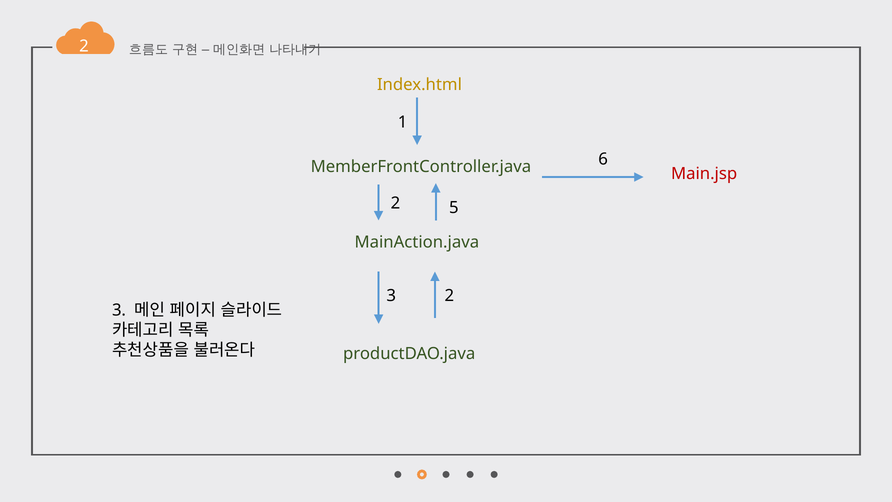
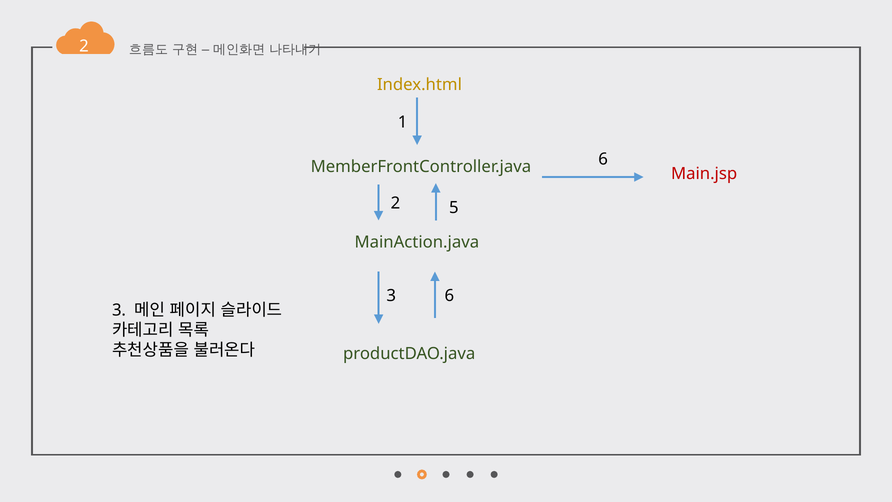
3 2: 2 -> 6
